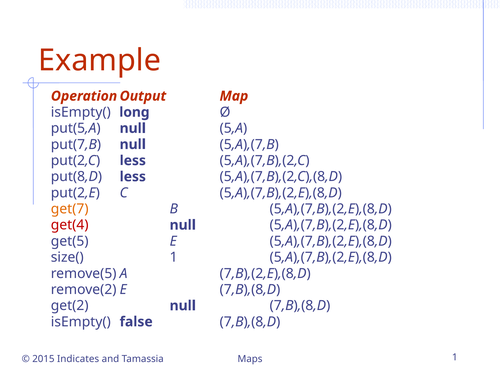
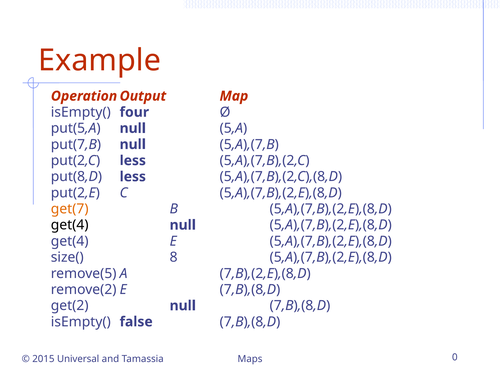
long: long -> four
get(4 at (70, 225) colour: red -> black
get(5 at (70, 241): get(5 -> get(4
size( 1: 1 -> 8
Indicates: Indicates -> Universal
Maps 1: 1 -> 0
